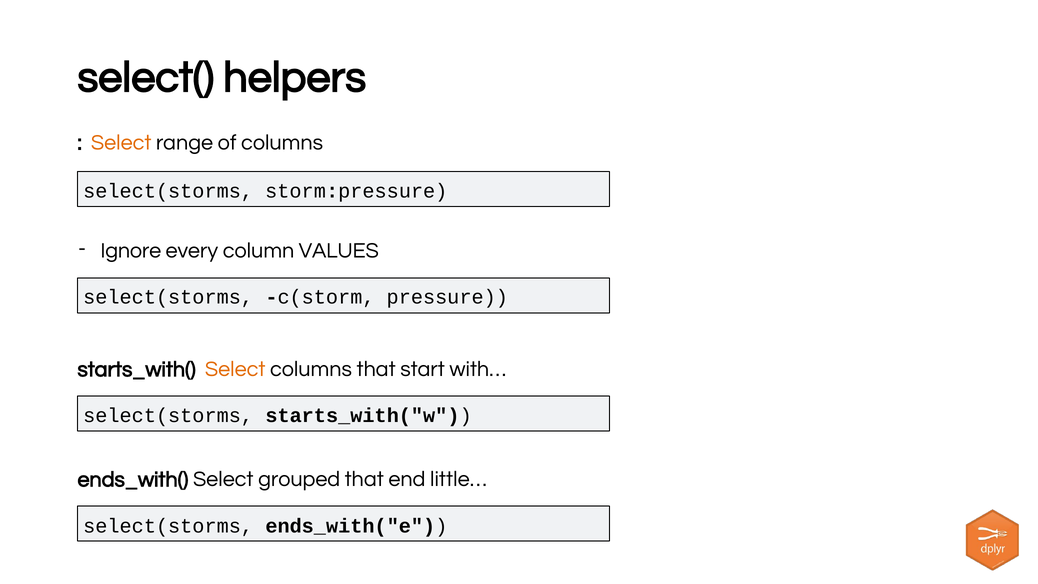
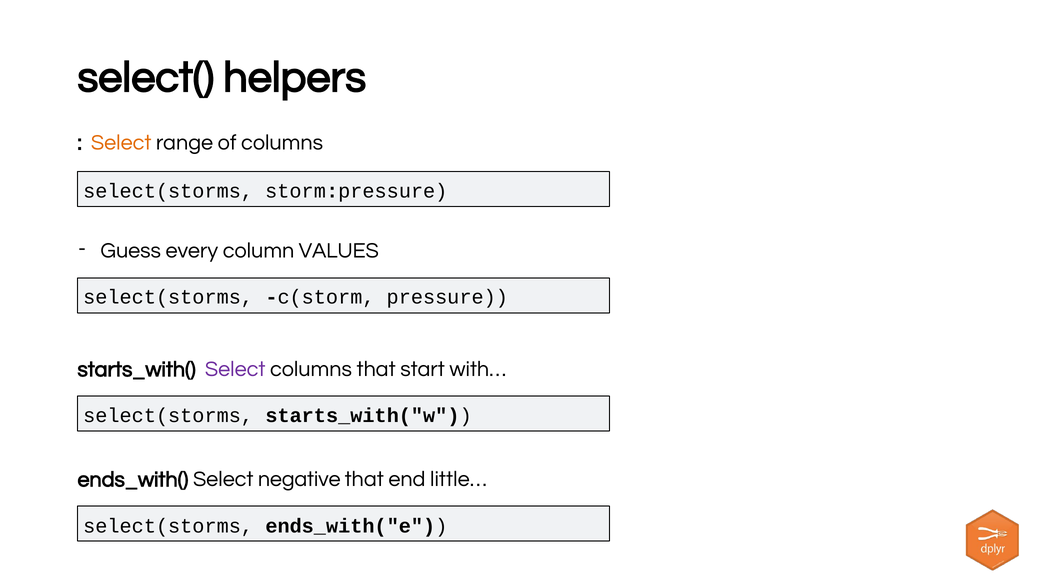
Ignore: Ignore -> Guess
Select at (235, 369) colour: orange -> purple
grouped: grouped -> negative
